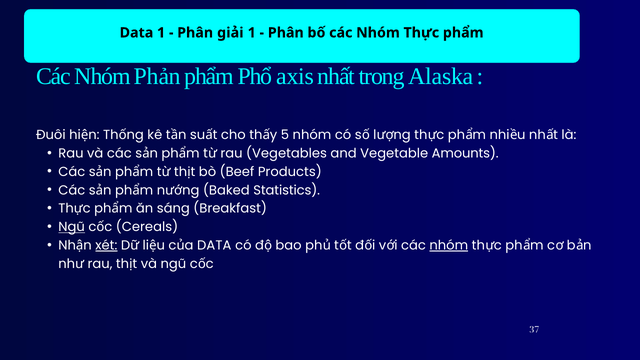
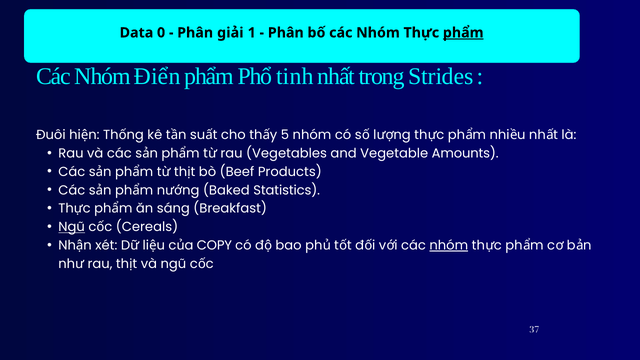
Data 1: 1 -> 0
phẩm at (463, 33) underline: none -> present
Phản: Phản -> Điển
axis: axis -> tinh
Alaska: Alaska -> Strides
xét underline: present -> none
DATA at (214, 245): DATA -> COPY
